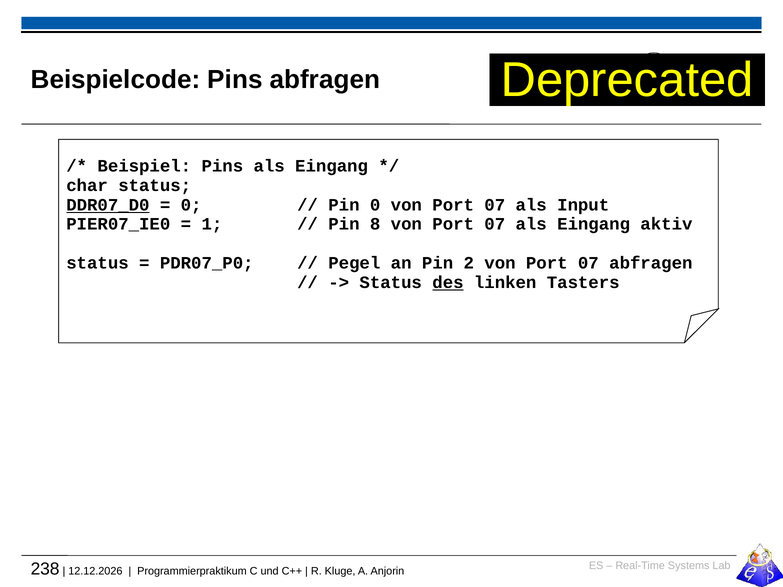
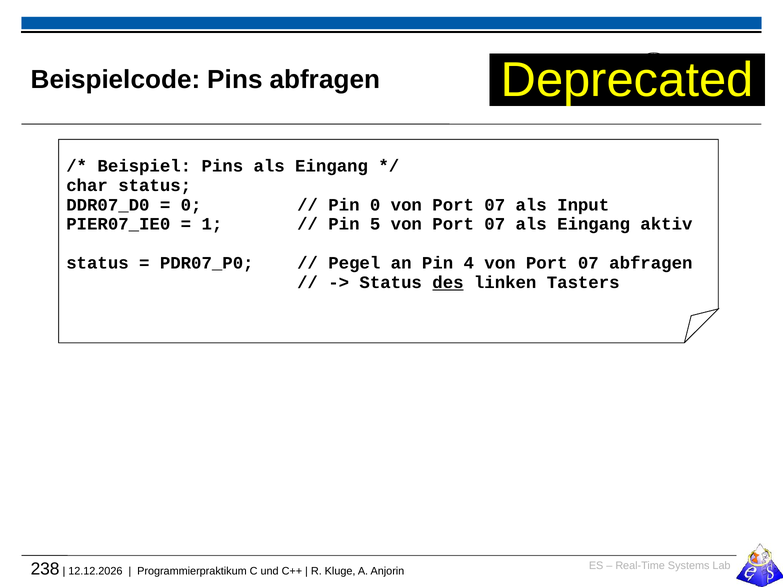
DDR07_D0 underline: present -> none
8: 8 -> 5
2: 2 -> 4
